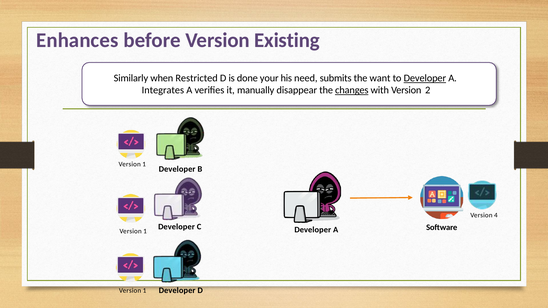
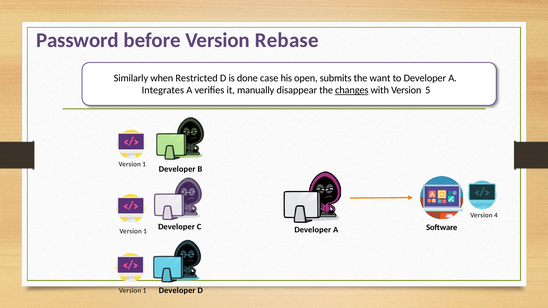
Enhances: Enhances -> Password
Existing: Existing -> Rebase
your: your -> case
need: need -> open
Developer at (425, 78) underline: present -> none
2: 2 -> 5
